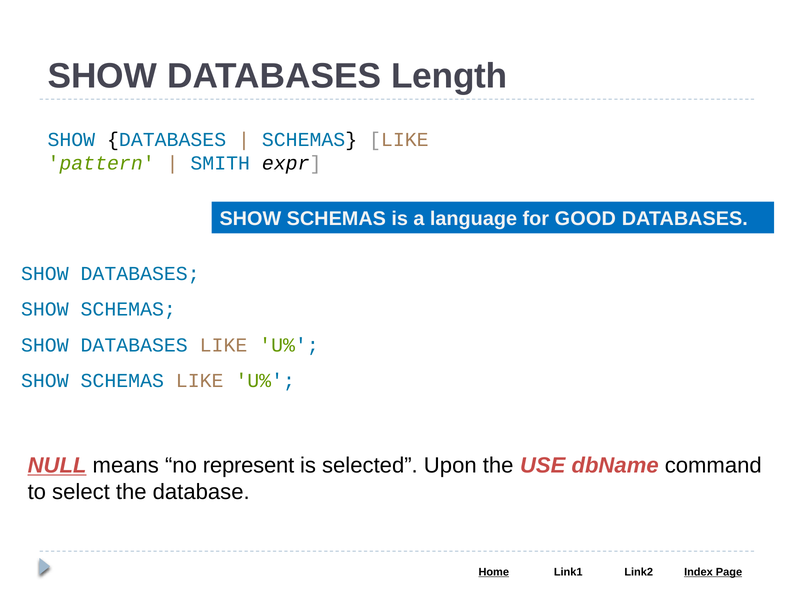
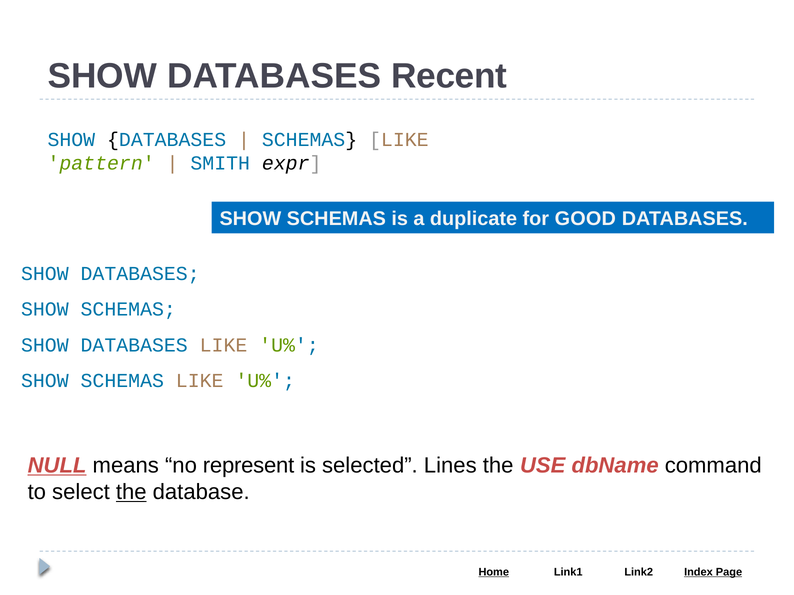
Length: Length -> Recent
language: language -> duplicate
Upon: Upon -> Lines
the at (131, 492) underline: none -> present
